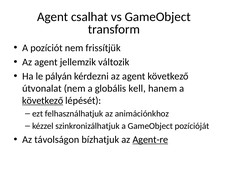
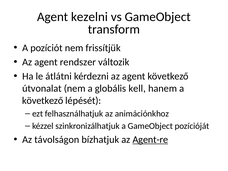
csalhat: csalhat -> kezelni
jellemzik: jellemzik -> rendszer
pályán: pályán -> átlátni
következő at (43, 101) underline: present -> none
